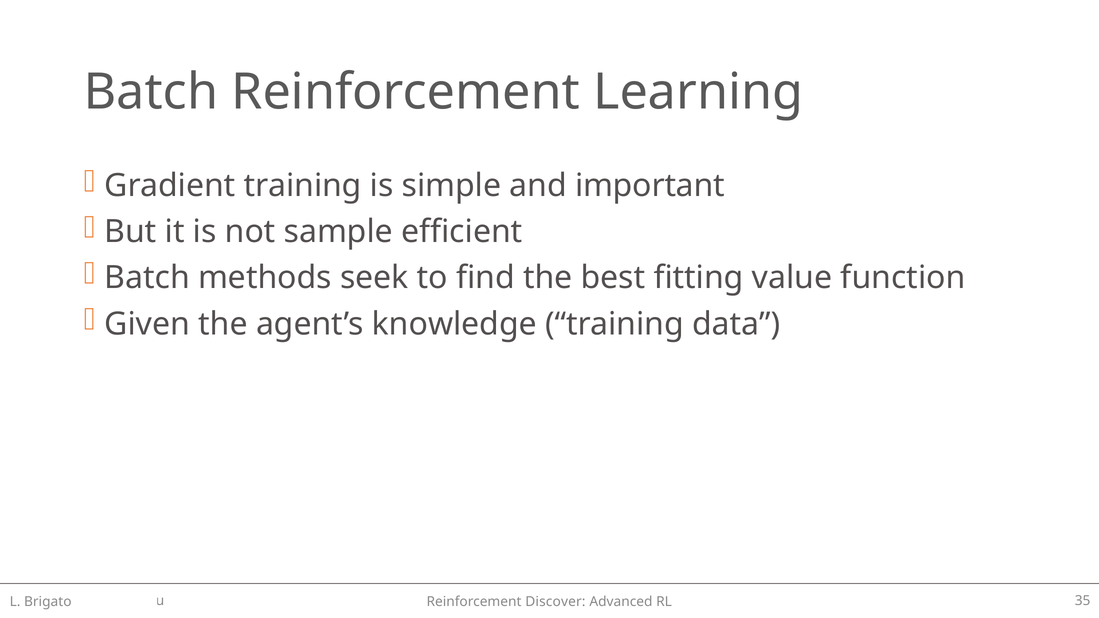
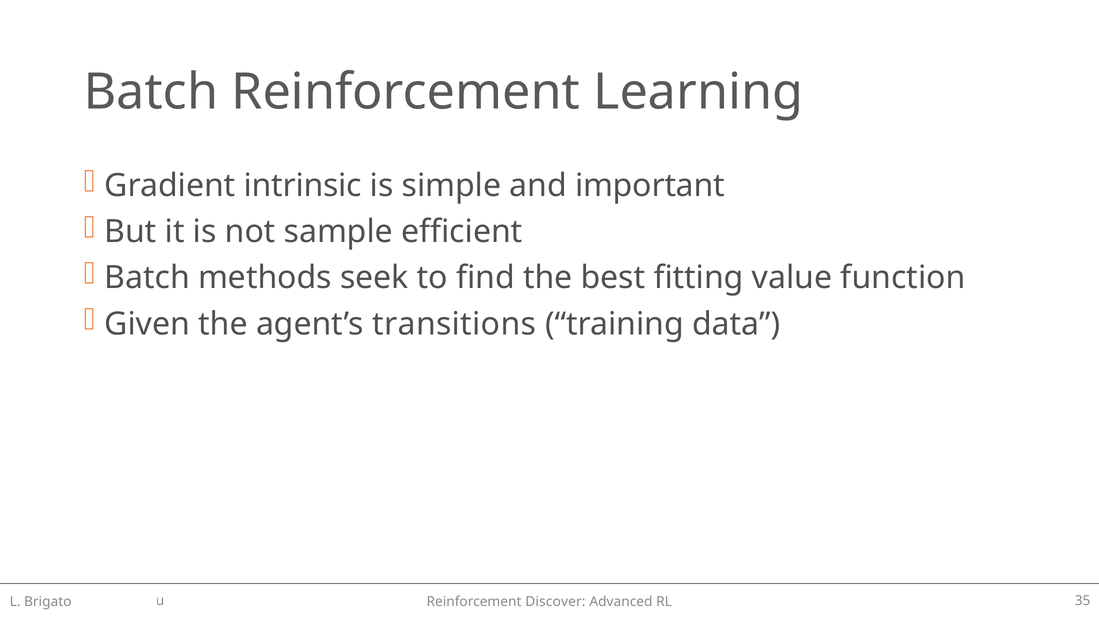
Gradient training: training -> intrinsic
knowledge: knowledge -> transitions
